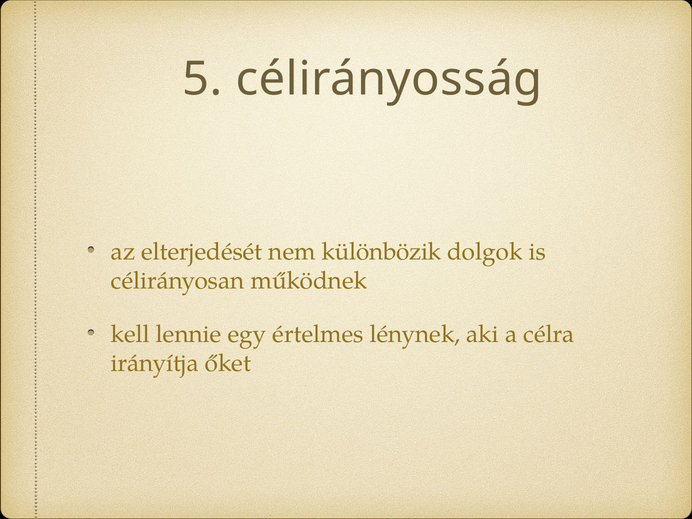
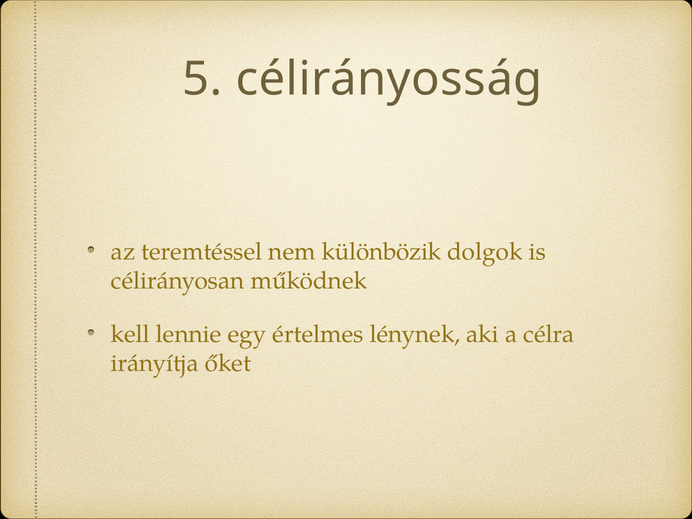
elterjedését: elterjedését -> teremtéssel
